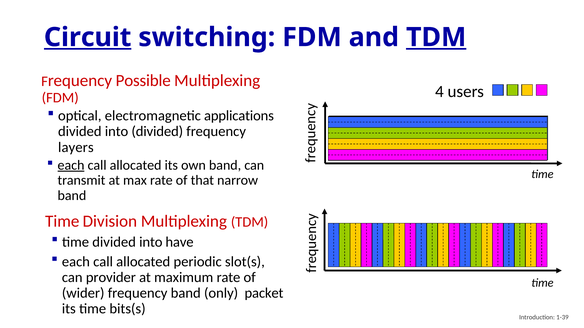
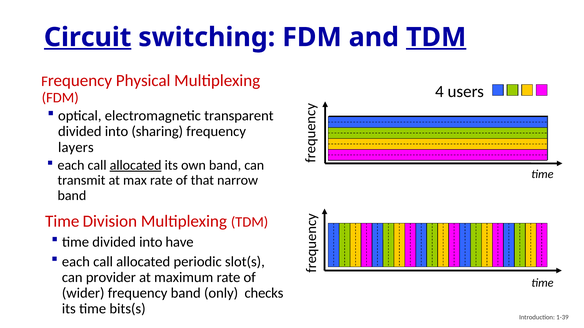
Possible: Possible -> Physical
applications: applications -> transparent
into divided: divided -> sharing
each at (71, 165) underline: present -> none
allocated at (136, 165) underline: none -> present
packet: packet -> checks
